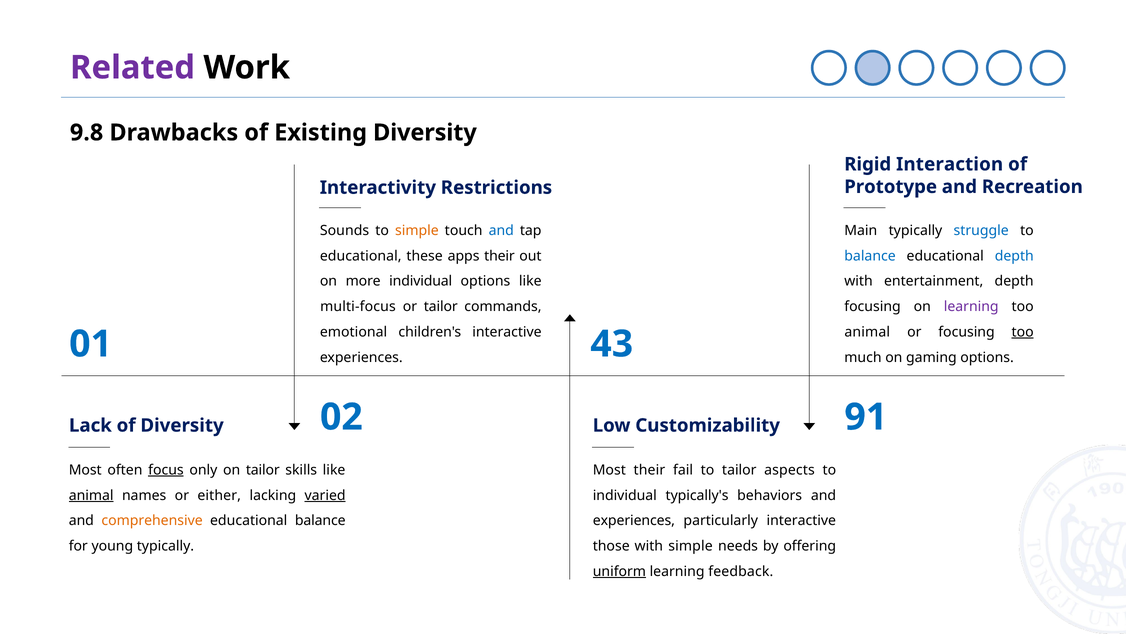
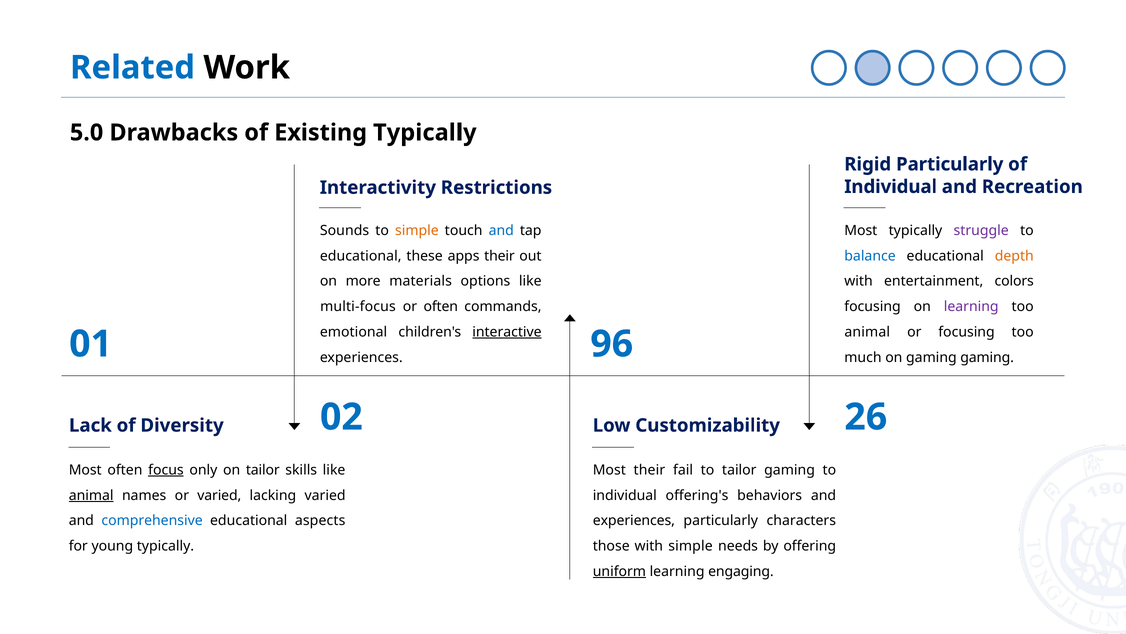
Related colour: purple -> blue
9.8: 9.8 -> 5.0
Existing Diversity: Diversity -> Typically
Rigid Interaction: Interaction -> Particularly
Prototype at (891, 187): Prototype -> Individual
Main at (861, 230): Main -> Most
struggle colour: blue -> purple
depth at (1014, 256) colour: blue -> orange
more individual: individual -> materials
entertainment depth: depth -> colors
or tailor: tailor -> often
interactive at (507, 332) underline: none -> present
too at (1023, 332) underline: present -> none
43: 43 -> 96
gaming options: options -> gaming
91: 91 -> 26
tailor aspects: aspects -> gaming
or either: either -> varied
varied at (325, 495) underline: present -> none
typically's: typically's -> offering's
comprehensive colour: orange -> blue
educational balance: balance -> aspects
particularly interactive: interactive -> characters
feedback: feedback -> engaging
